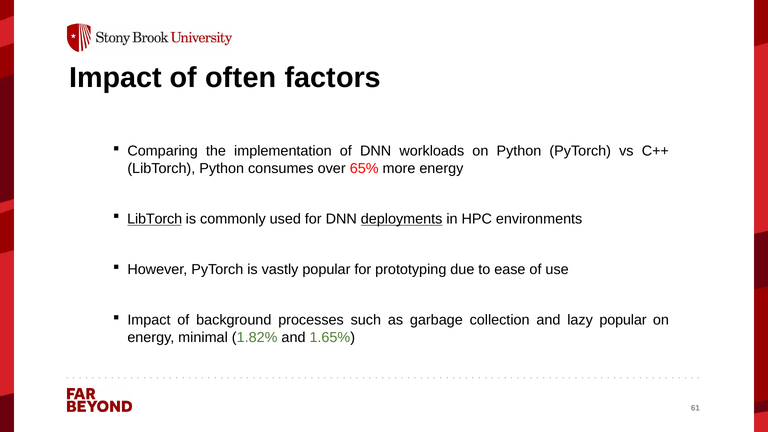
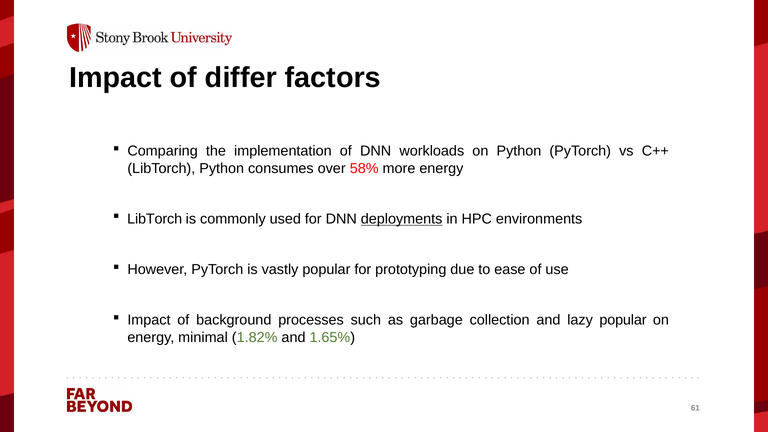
often: often -> differ
65%: 65% -> 58%
LibTorch at (155, 219) underline: present -> none
